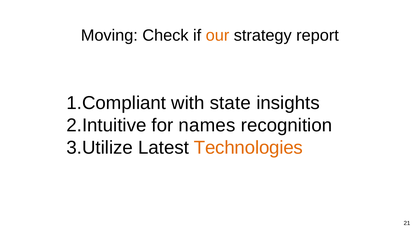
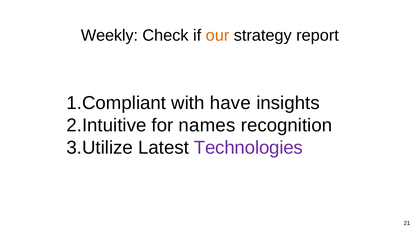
Moving: Moving -> Weekly
state: state -> have
Technologies colour: orange -> purple
